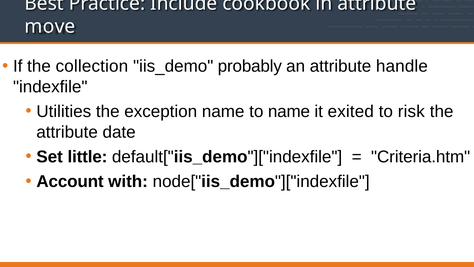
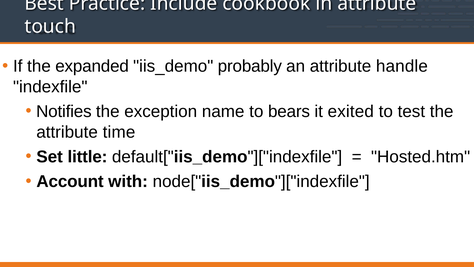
move: move -> touch
collection: collection -> expanded
Utilities: Utilities -> Notifies
to name: name -> bears
risk: risk -> test
date: date -> time
Criteria.htm: Criteria.htm -> Hosted.htm
